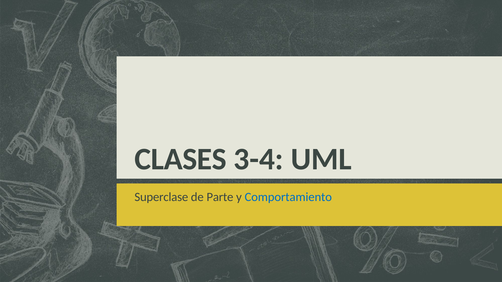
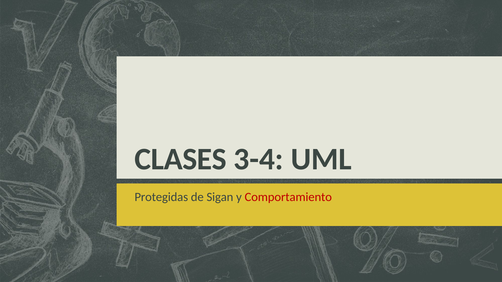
Superclase: Superclase -> Protegidas
Parte: Parte -> Sigan
Comportamiento colour: blue -> red
